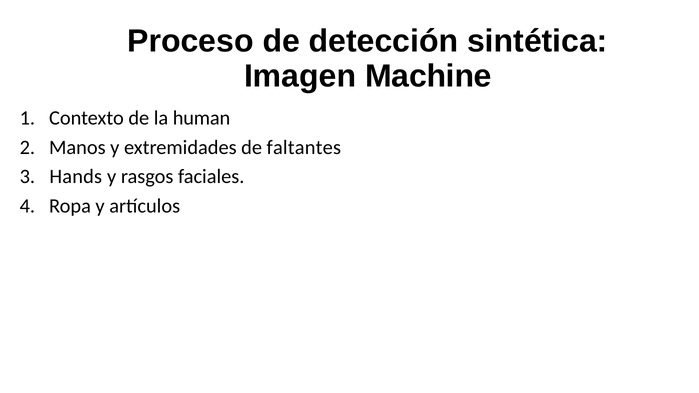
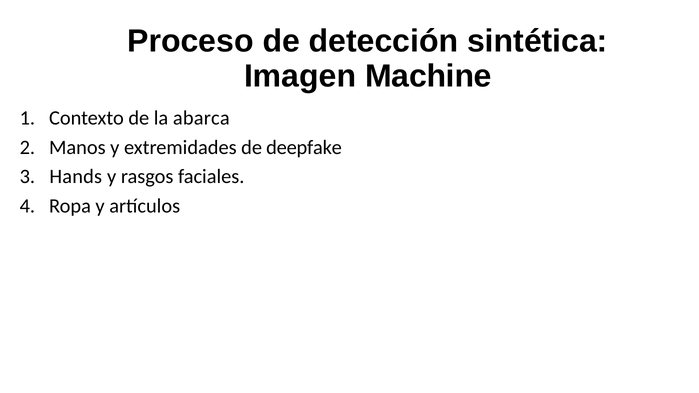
human: human -> abarca
faltantes: faltantes -> deepfake
